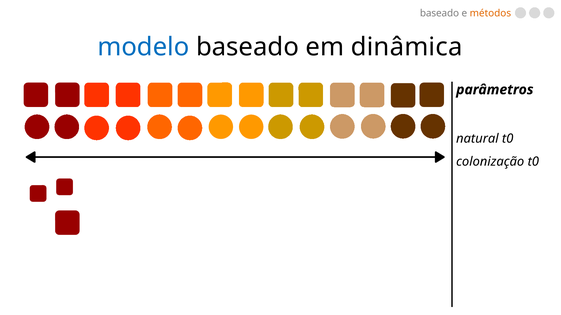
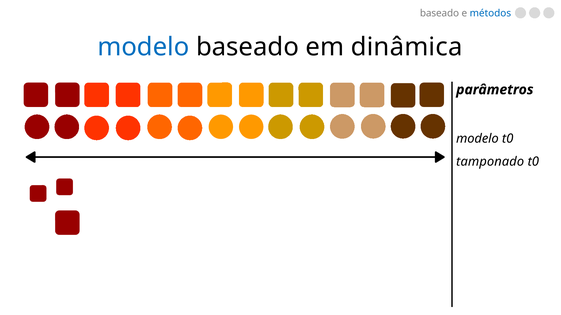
métodos colour: orange -> blue
natural at (477, 139): natural -> modelo
colonização: colonização -> tamponado
